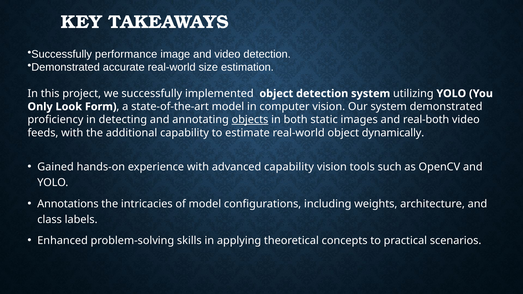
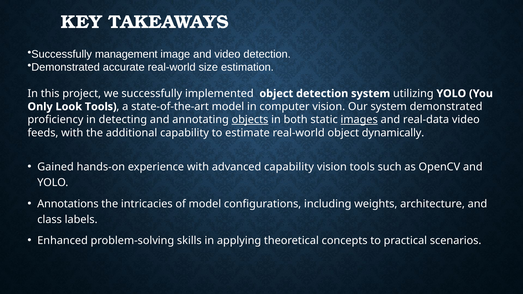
performance: performance -> management
Look Form: Form -> Tools
images underline: none -> present
real-both: real-both -> real-data
